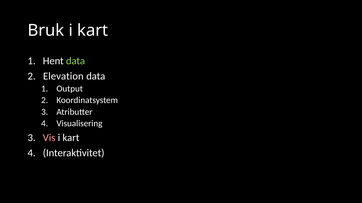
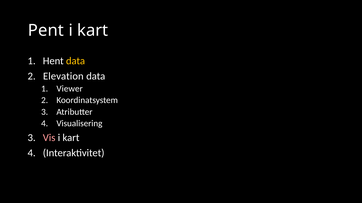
Bruk: Bruk -> Pent
data at (76, 61) colour: light green -> yellow
Output: Output -> Viewer
